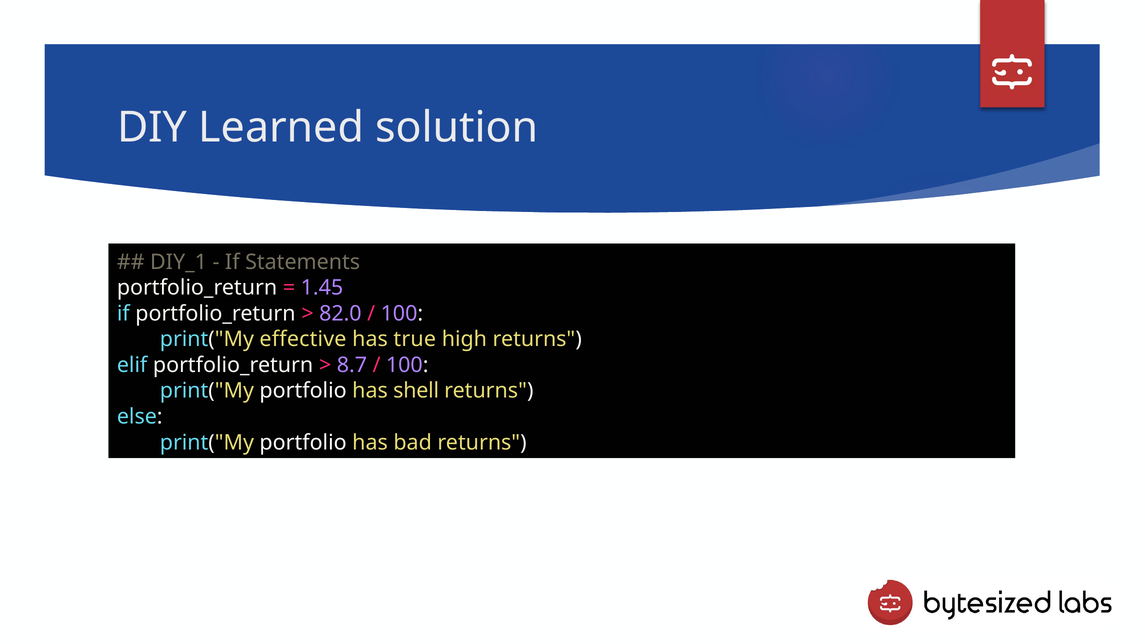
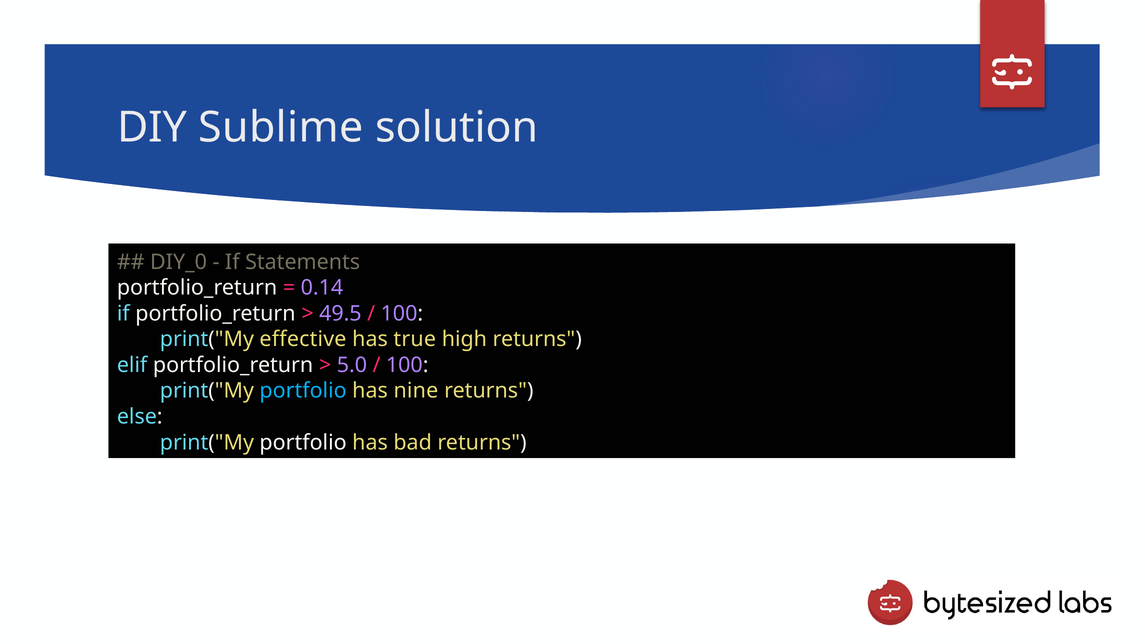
Learned: Learned -> Sublime
DIY_1: DIY_1 -> DIY_0
1.45: 1.45 -> 0.14
82.0: 82.0 -> 49.5
8.7: 8.7 -> 5.0
portfolio at (303, 391) colour: white -> light blue
shell: shell -> nine
